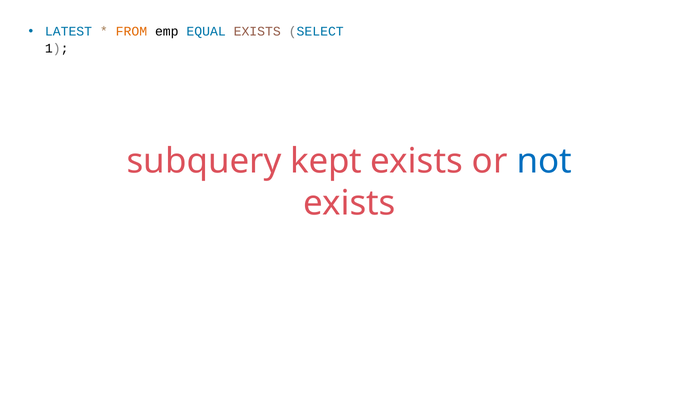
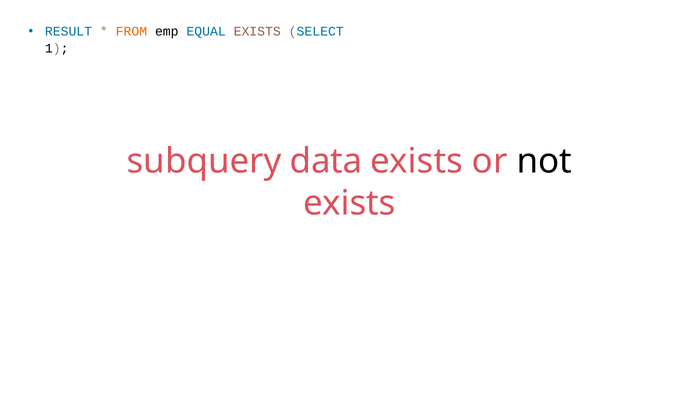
LATEST: LATEST -> RESULT
kept: kept -> data
not colour: blue -> black
